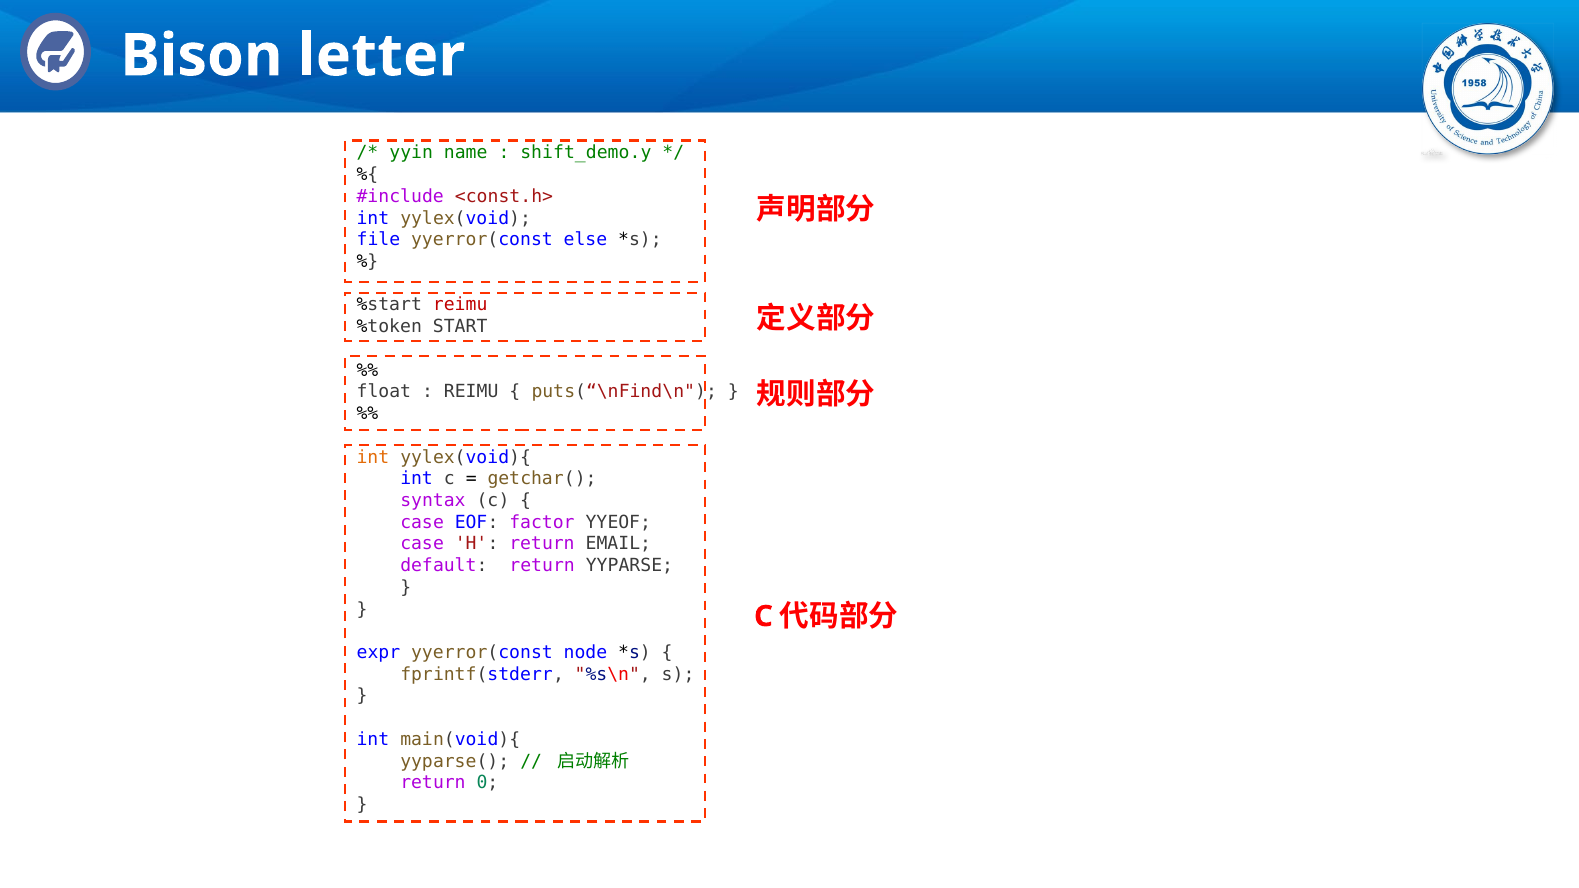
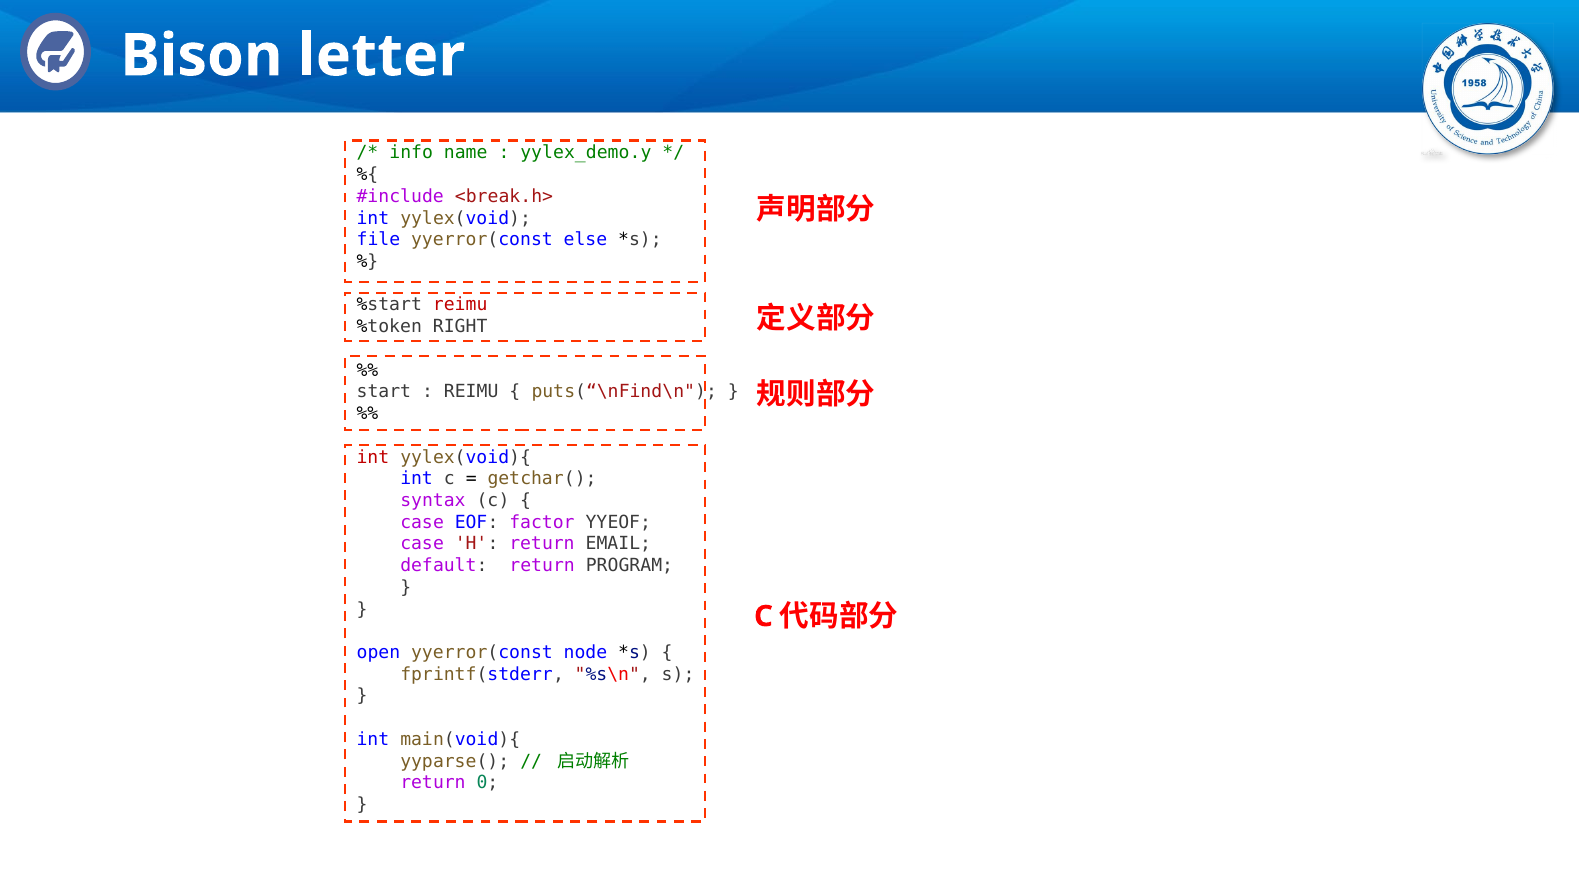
yyin: yyin -> info
shift_demo.y: shift_demo.y -> yylex_demo.y
<const.h>: <const.h> -> <break.h>
START: START -> RIGHT
float: float -> start
int at (373, 457) colour: orange -> red
YYPARSE: YYPARSE -> PROGRAM
expr: expr -> open
